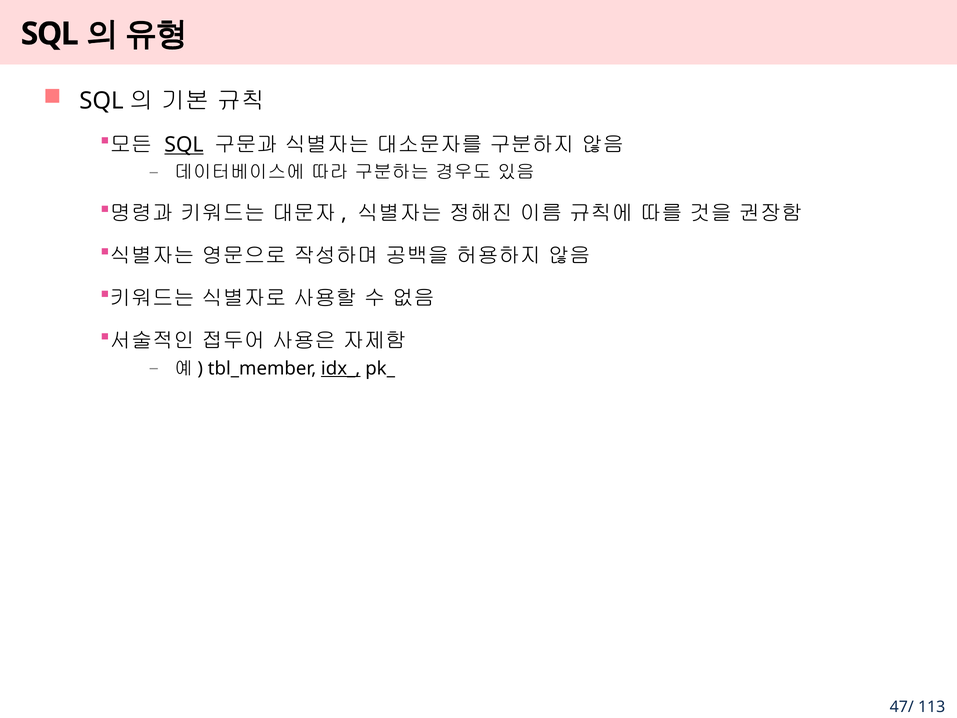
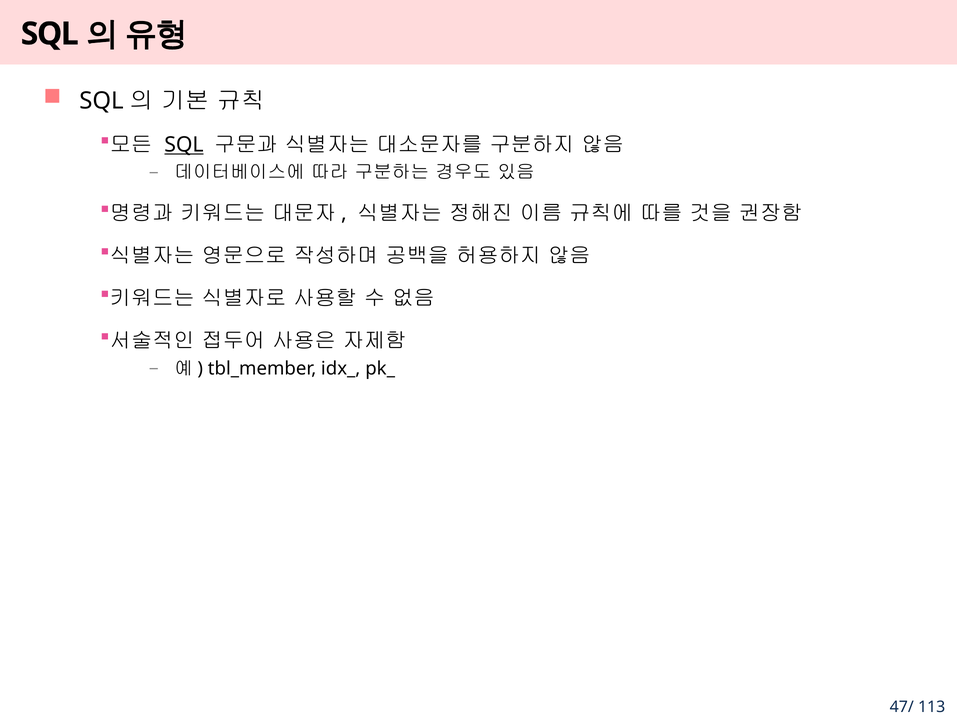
idx_ underline: present -> none
